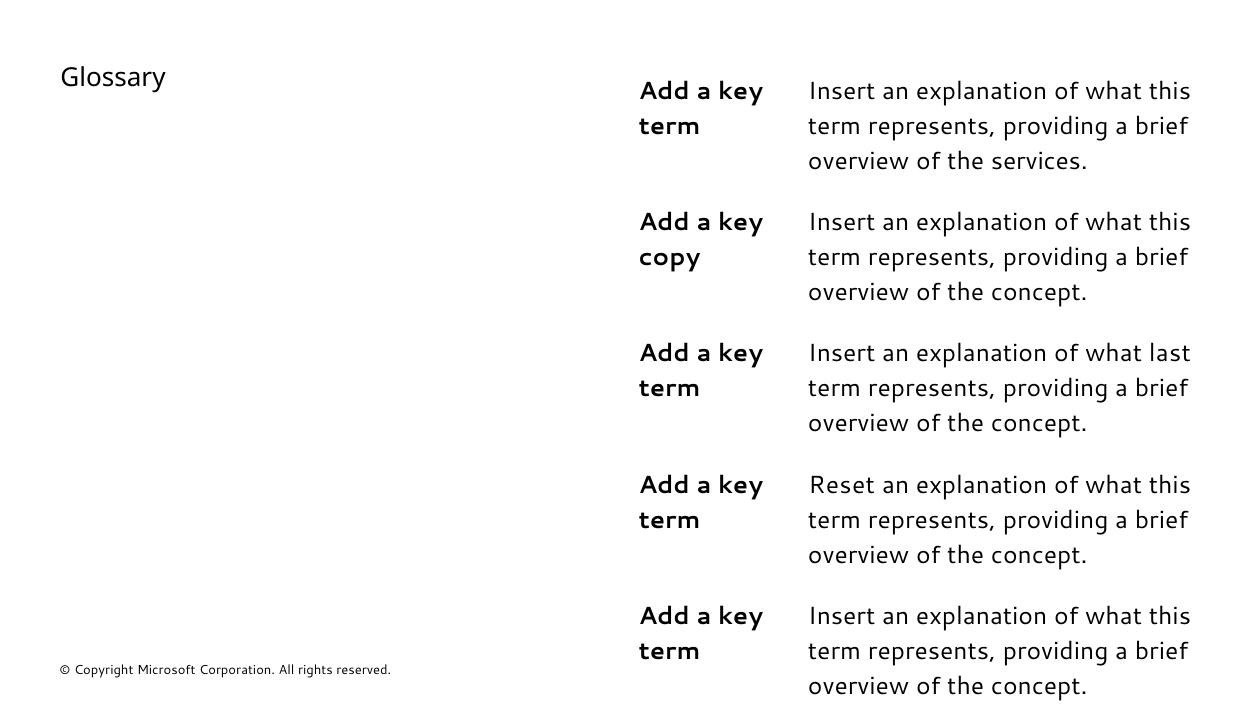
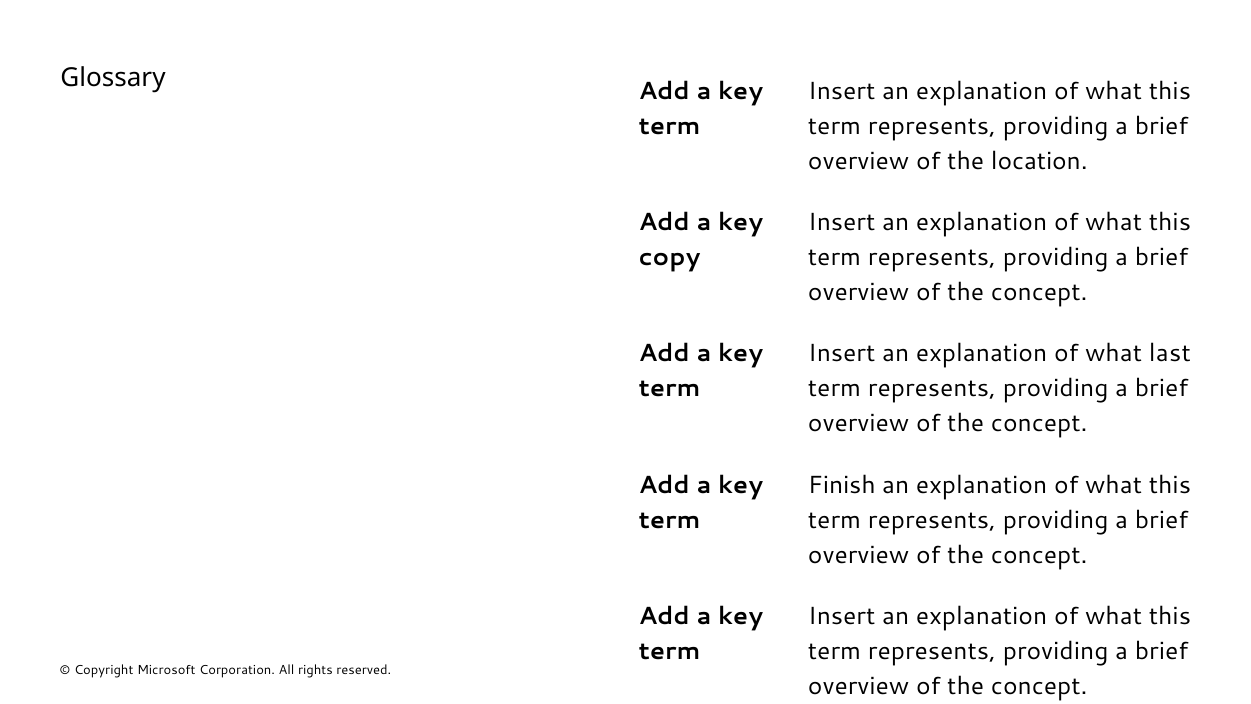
services: services -> location
Reset: Reset -> Finish
